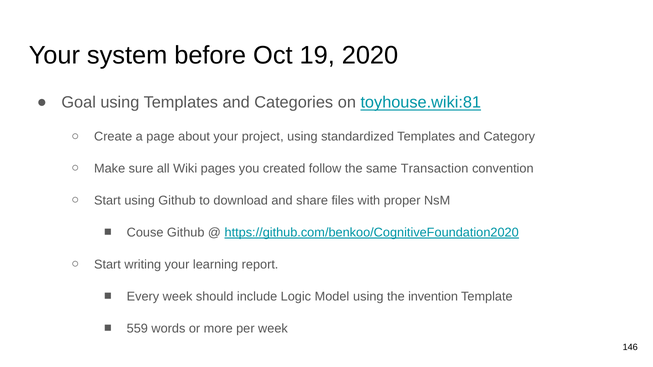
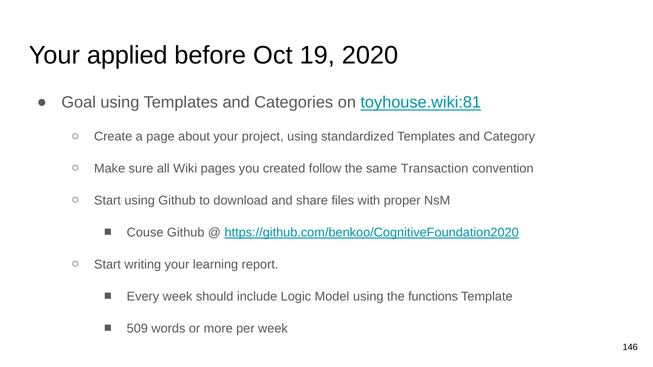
system: system -> applied
invention: invention -> functions
559: 559 -> 509
